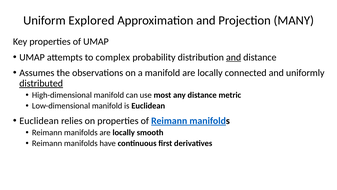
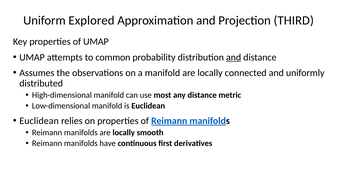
MANY: MANY -> THIRD
complex: complex -> common
distributed underline: present -> none
